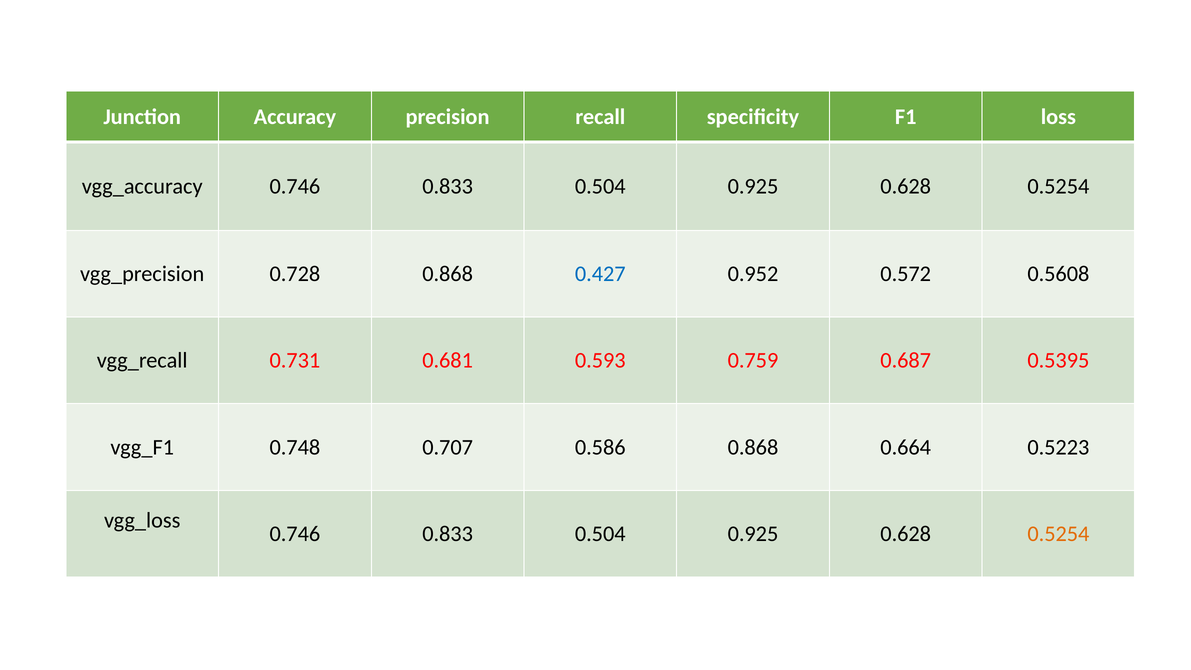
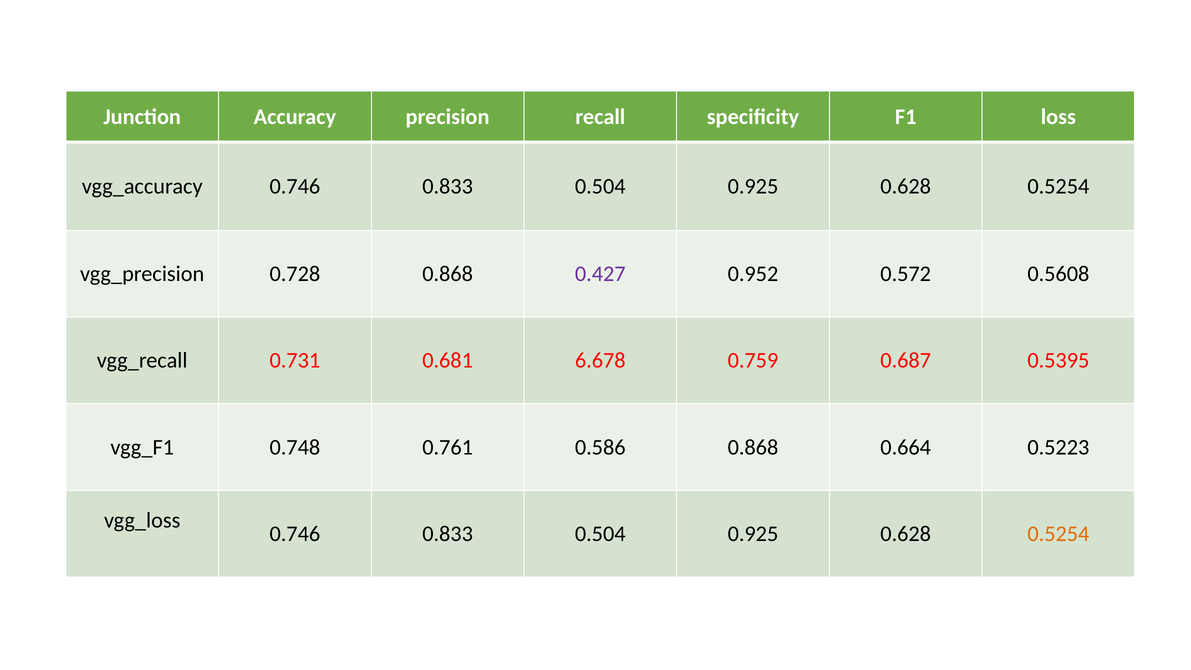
0.427 colour: blue -> purple
0.593: 0.593 -> 6.678
0.707: 0.707 -> 0.761
